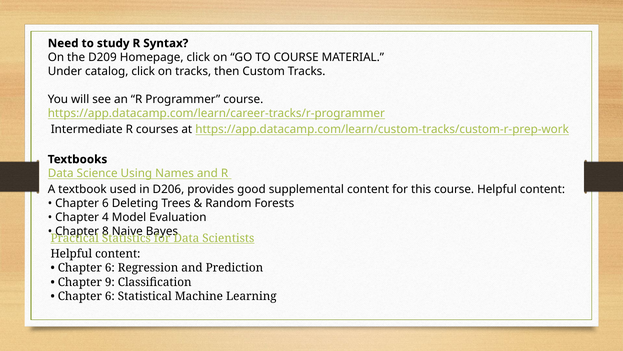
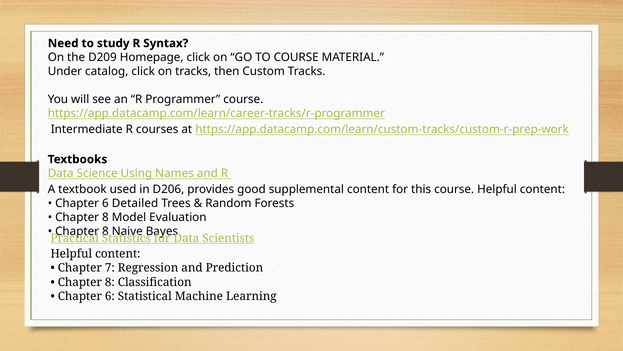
Deleting: Deleting -> Detailed
4 at (105, 217): 4 -> 8
6 at (110, 268): 6 -> 7
9 at (110, 282): 9 -> 8
